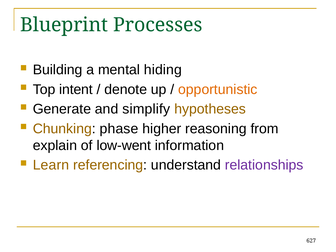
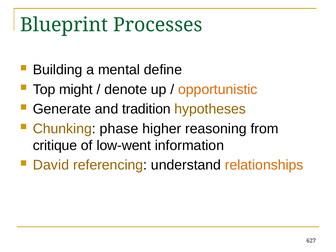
hiding: hiding -> define
intent: intent -> might
simplify: simplify -> tradition
explain: explain -> critique
Learn: Learn -> David
relationships colour: purple -> orange
